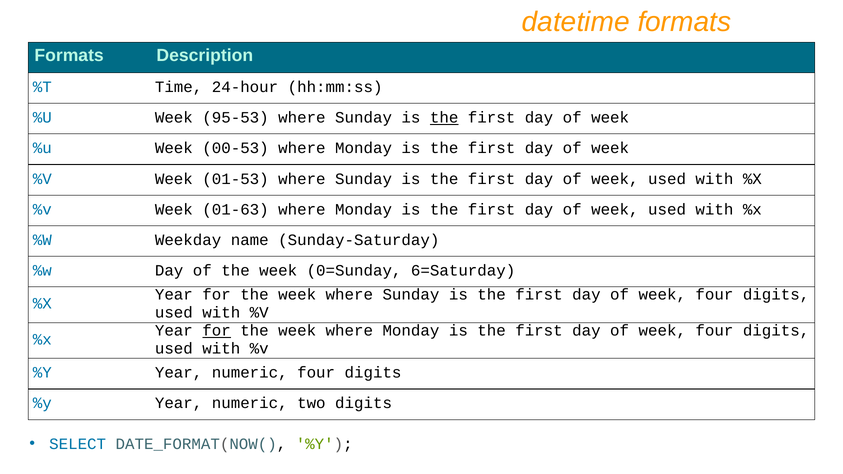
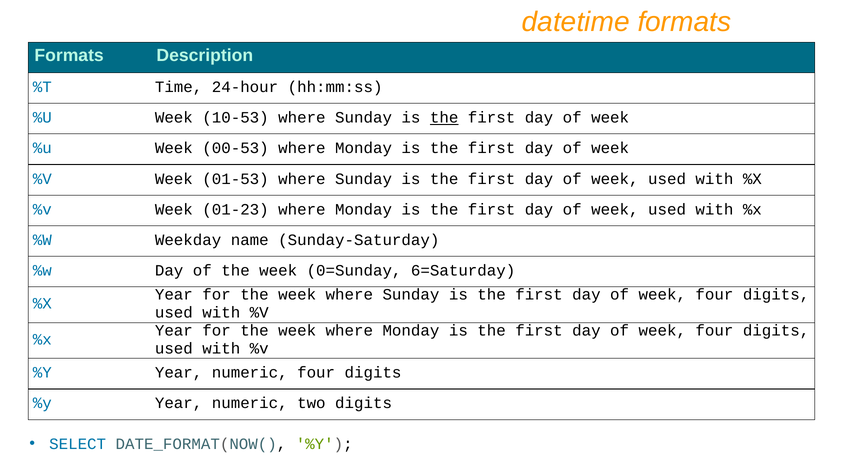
95-53: 95-53 -> 10-53
01-63: 01-63 -> 01-23
for at (217, 331) underline: present -> none
